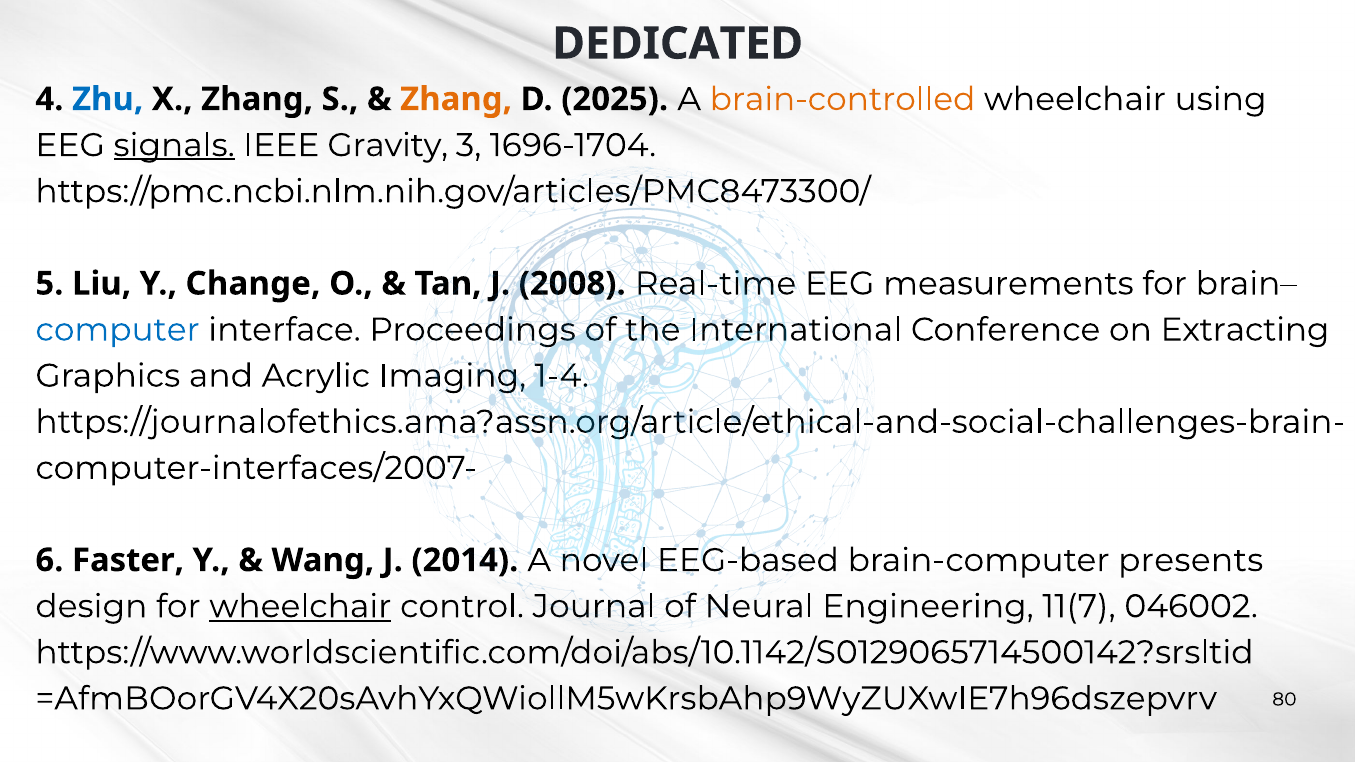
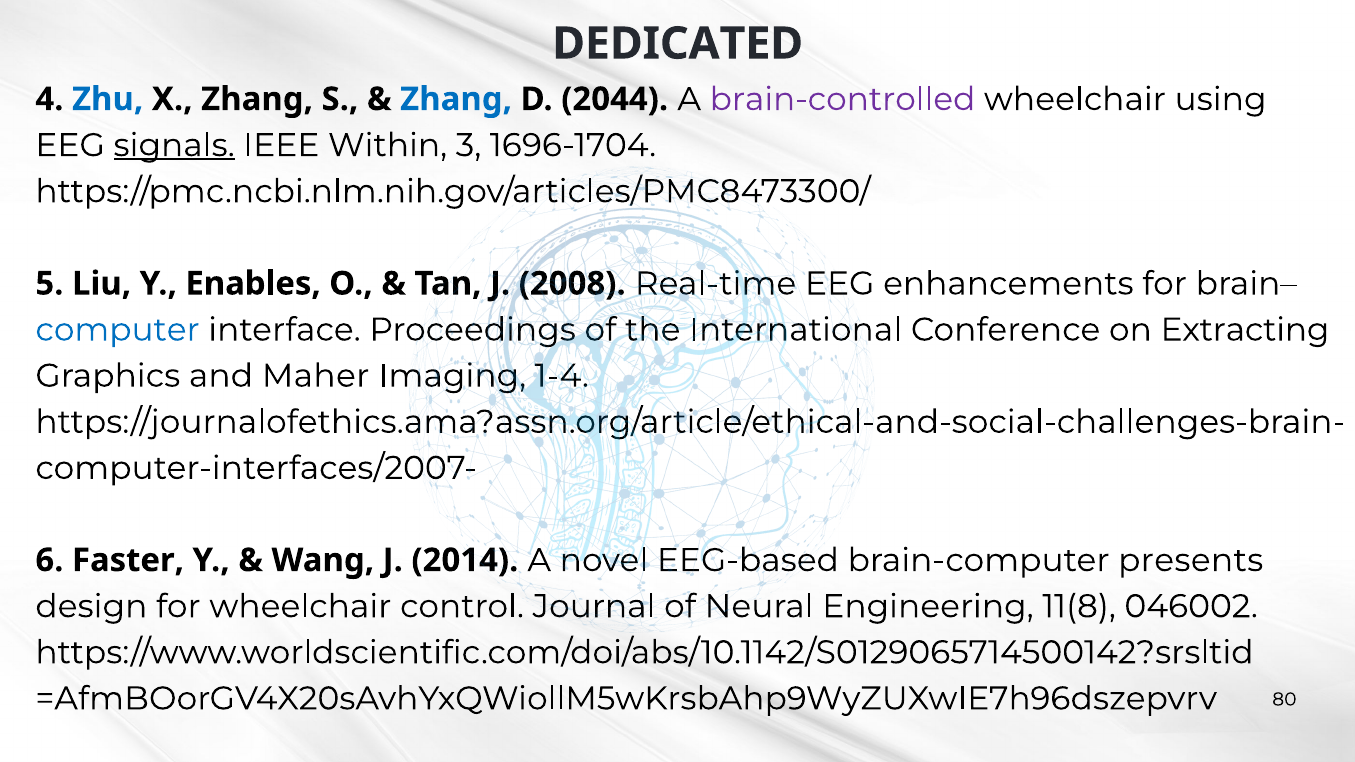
Zhang at (456, 99) colour: orange -> blue
2025: 2025 -> 2044
brain-controlled colour: orange -> purple
Gravity: Gravity -> Within
Change: Change -> Enables
measurements: measurements -> enhancements
Acrylic: Acrylic -> Maher
wheelchair at (300, 607) underline: present -> none
11(7: 11(7 -> 11(8
